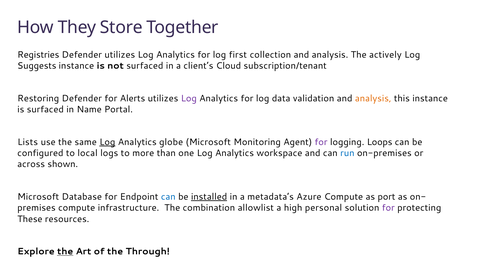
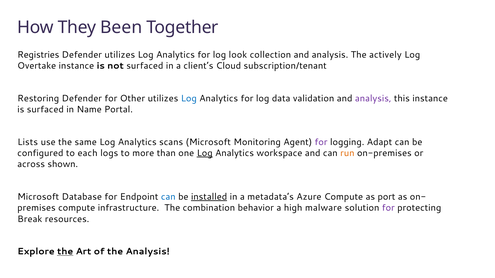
Store: Store -> Been
first: first -> look
Suggests: Suggests -> Overtake
Alerts: Alerts -> Other
Log at (189, 98) colour: purple -> blue
analysis at (373, 98) colour: orange -> purple
Log at (107, 142) underline: present -> none
globe: globe -> scans
Loops: Loops -> Adapt
local: local -> each
Log at (205, 153) underline: none -> present
run colour: blue -> orange
allowlist: allowlist -> behavior
personal: personal -> malware
These: These -> Break
the Through: Through -> Analysis
